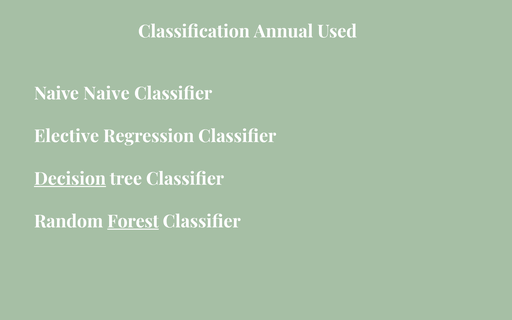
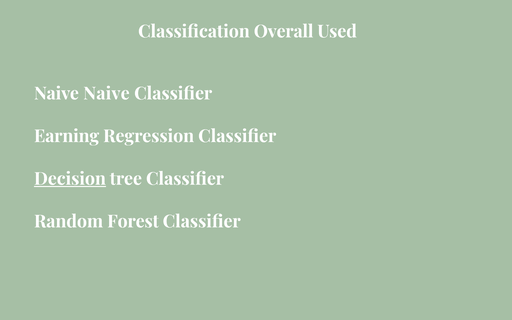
Annual: Annual -> Overall
Elective: Elective -> Earning
Forest underline: present -> none
